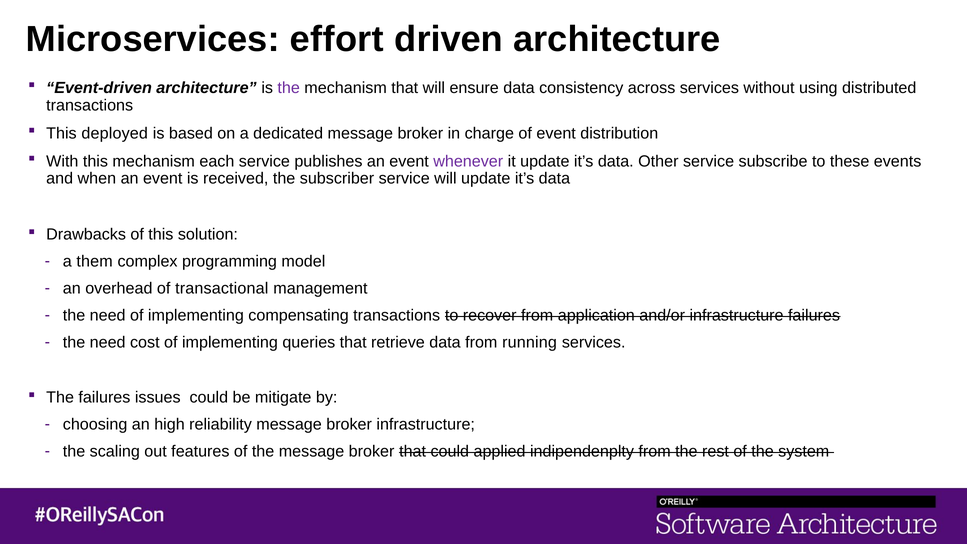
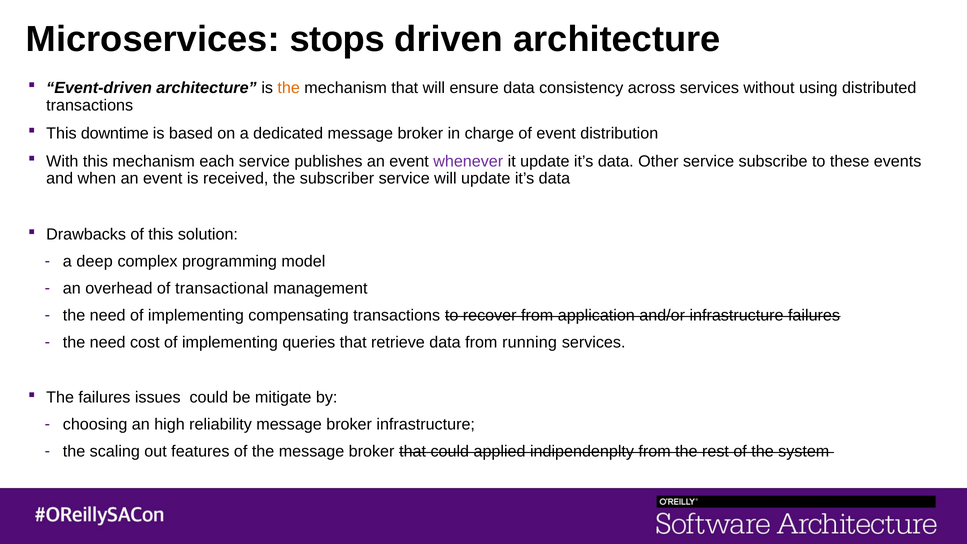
effort: effort -> stops
the at (289, 88) colour: purple -> orange
deployed: deployed -> downtime
them: them -> deep
